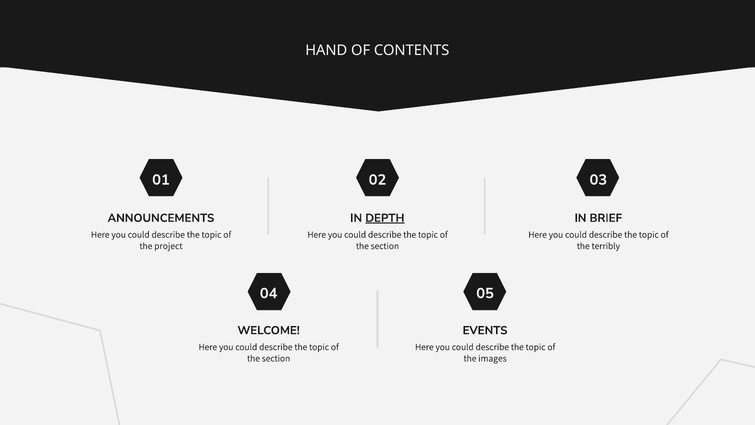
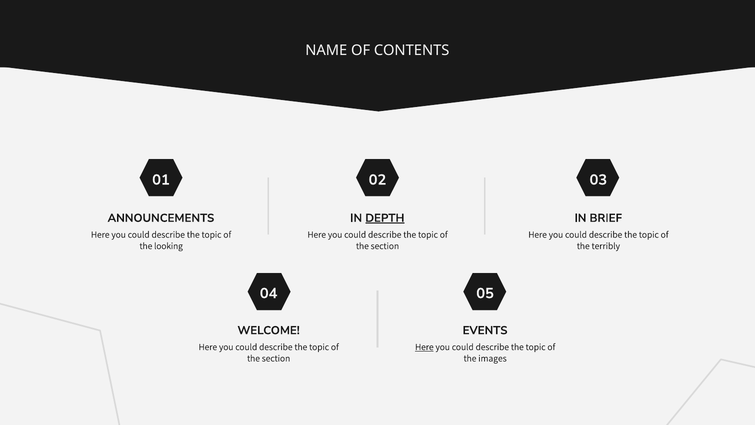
HAND: HAND -> NAME
project: project -> looking
Here at (424, 347) underline: none -> present
